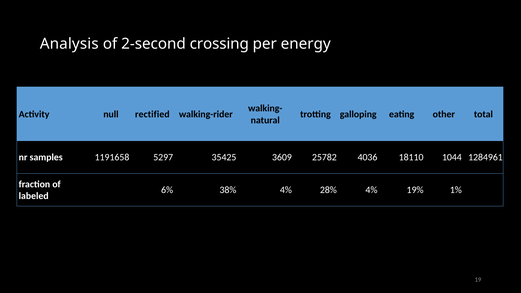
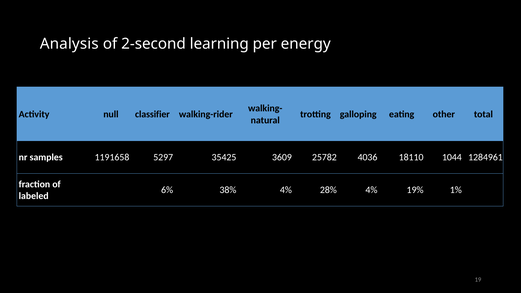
crossing: crossing -> learning
rectified: rectified -> classifier
